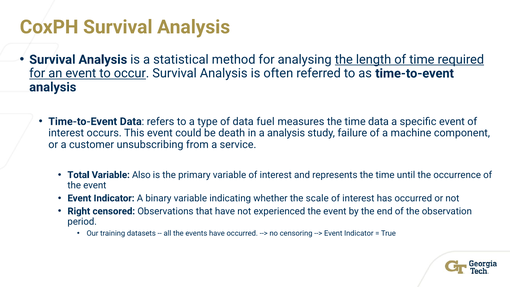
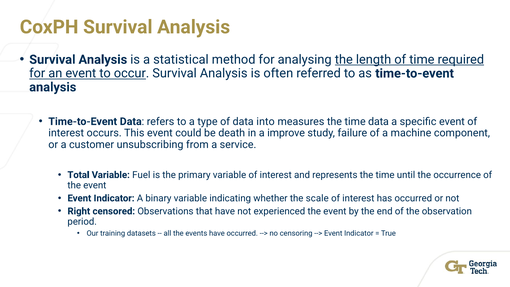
fuel: fuel -> into
a analysis: analysis -> improve
Also: Also -> Fuel
